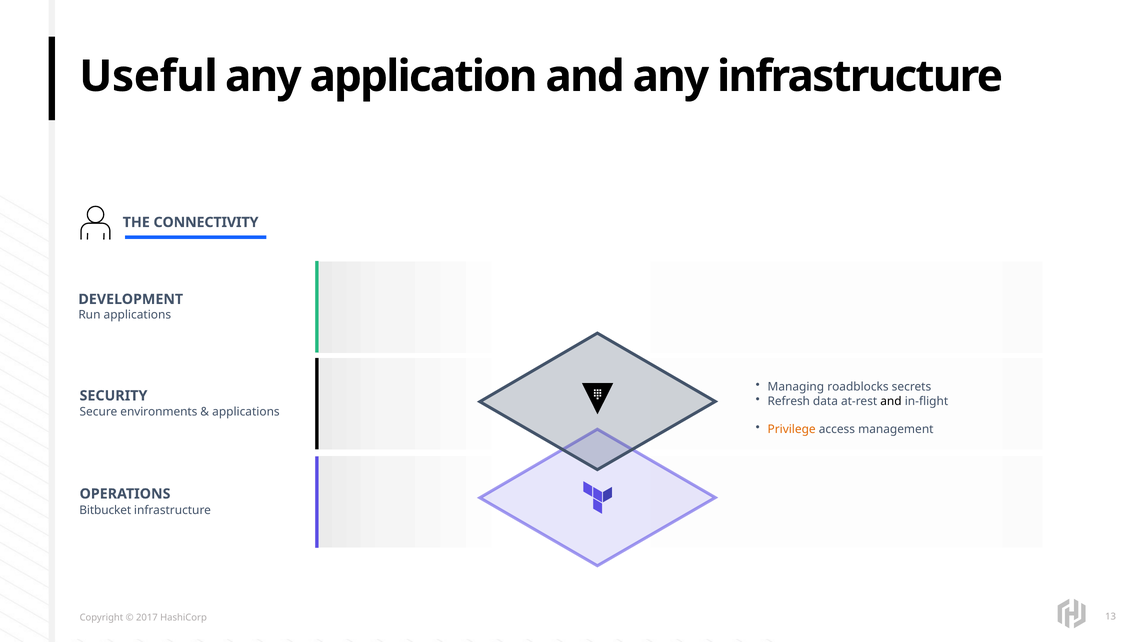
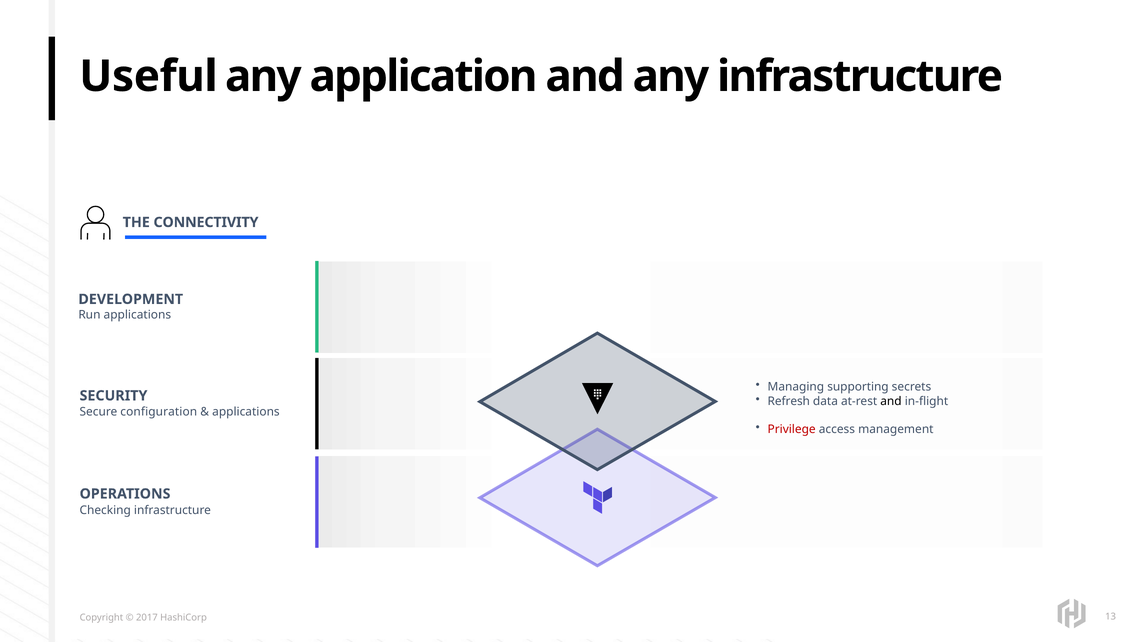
roadblocks: roadblocks -> supporting
environments: environments -> configuration
Privilege colour: orange -> red
Bitbucket: Bitbucket -> Checking
